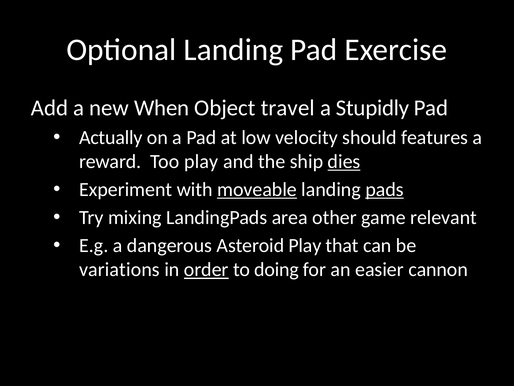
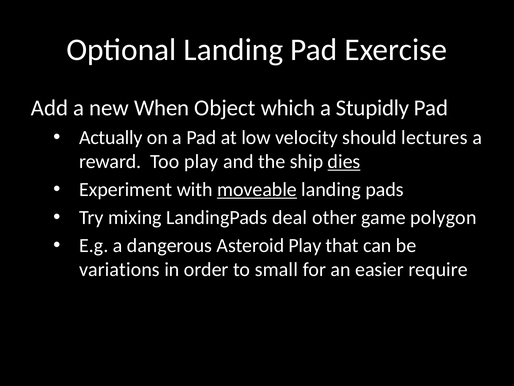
travel: travel -> which
features: features -> lectures
pads underline: present -> none
area: area -> deal
relevant: relevant -> polygon
order underline: present -> none
doing: doing -> small
cannon: cannon -> require
